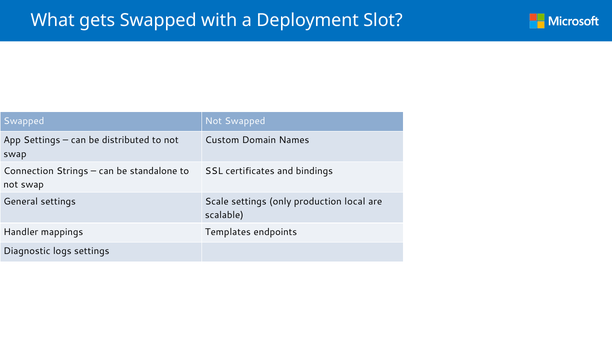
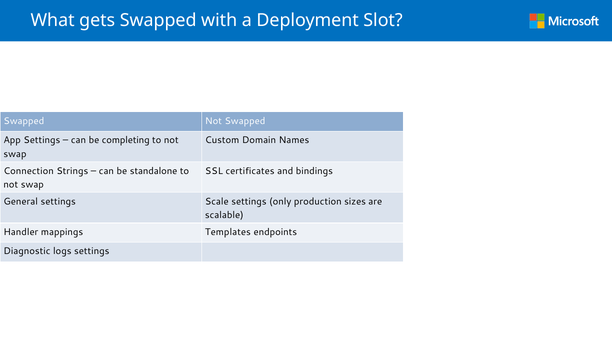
distributed: distributed -> completing
local: local -> sizes
